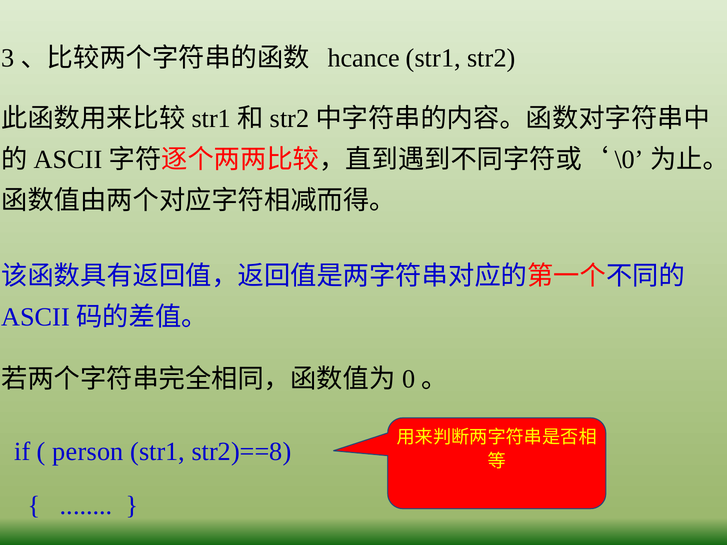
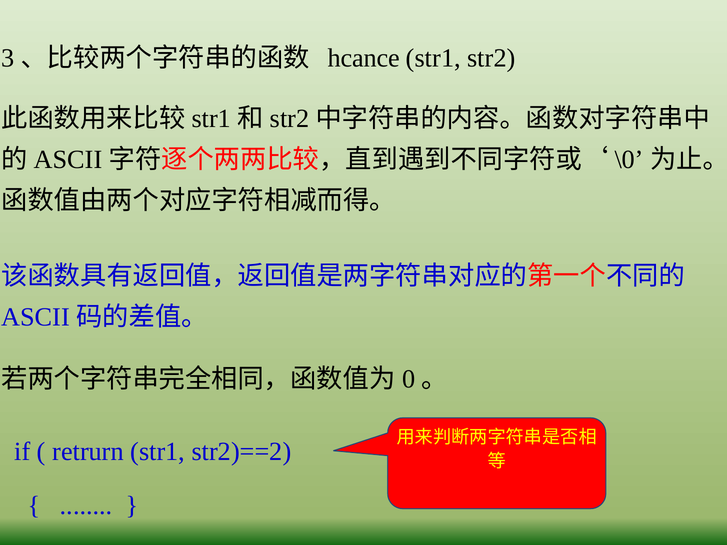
person: person -> retrurn
str2)==8: str2)==8 -> str2)==2
